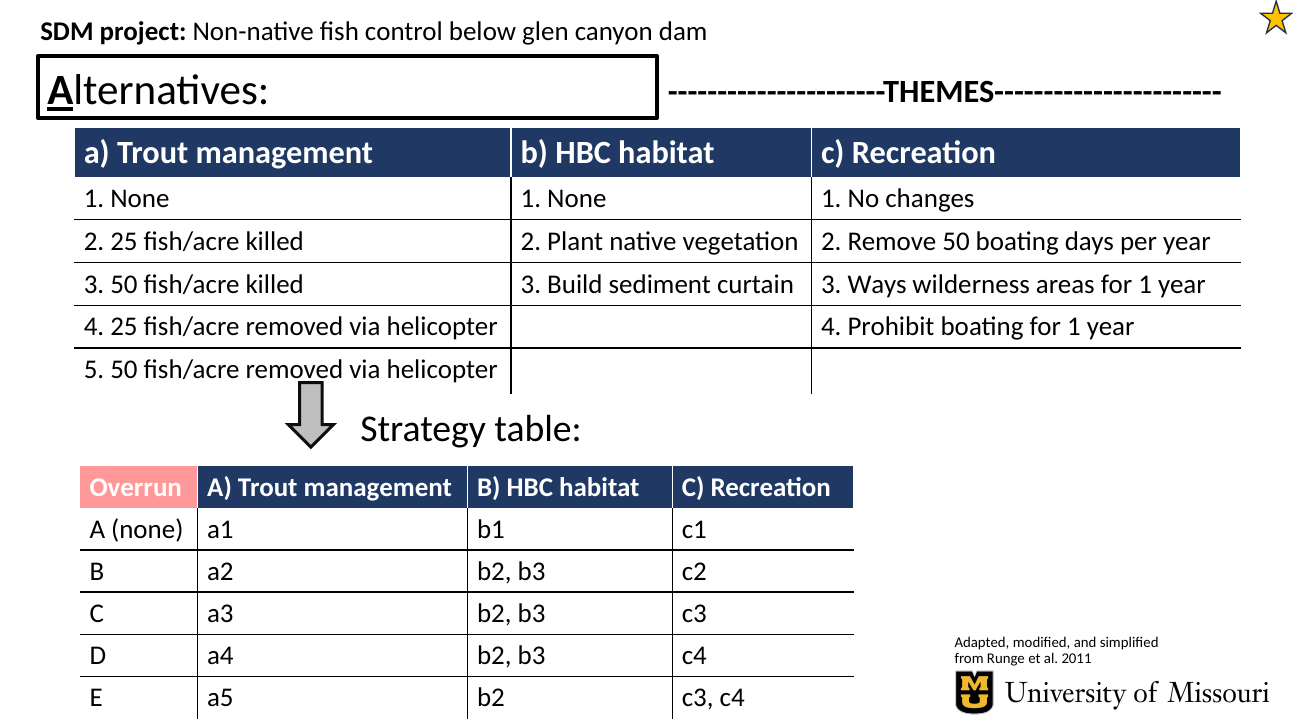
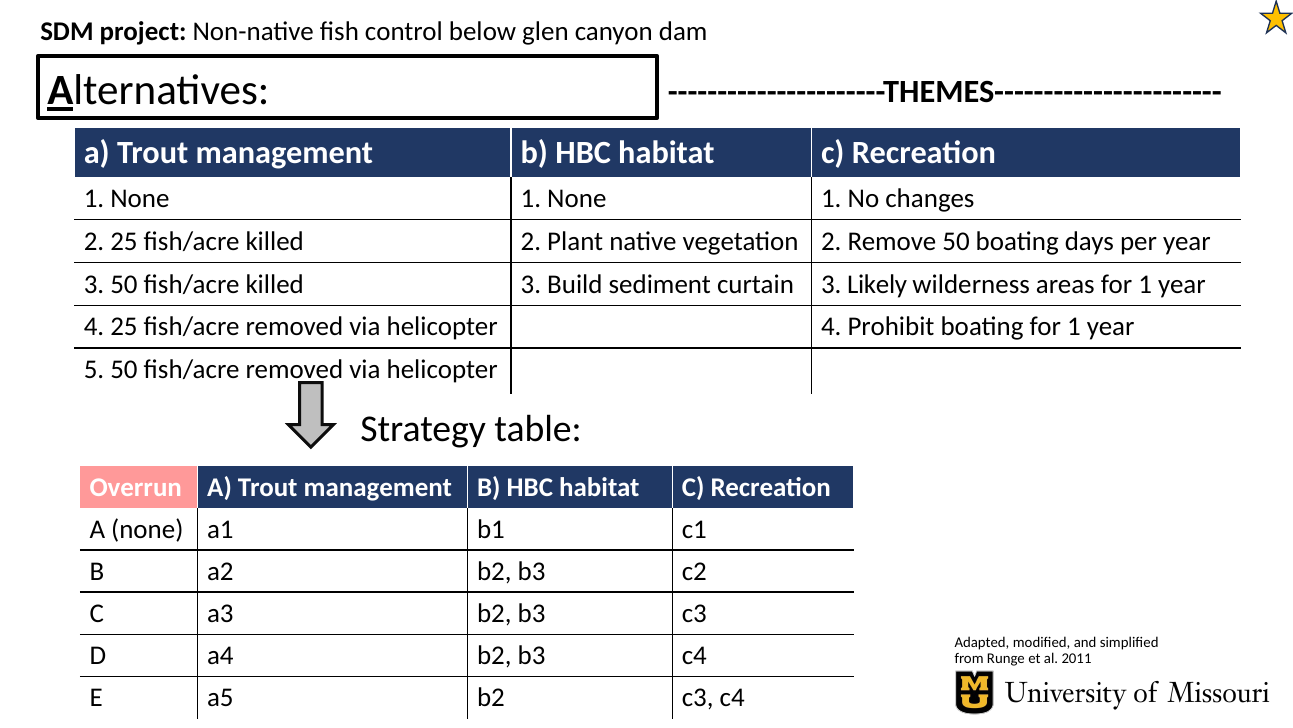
Ways: Ways -> Likely
